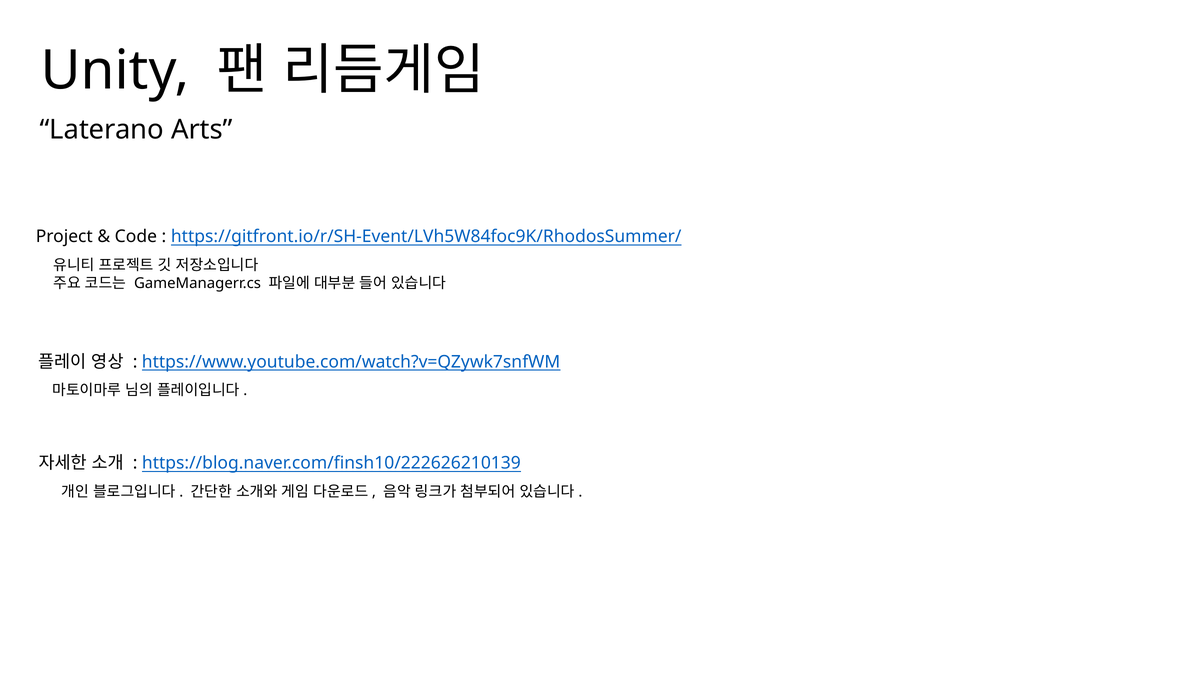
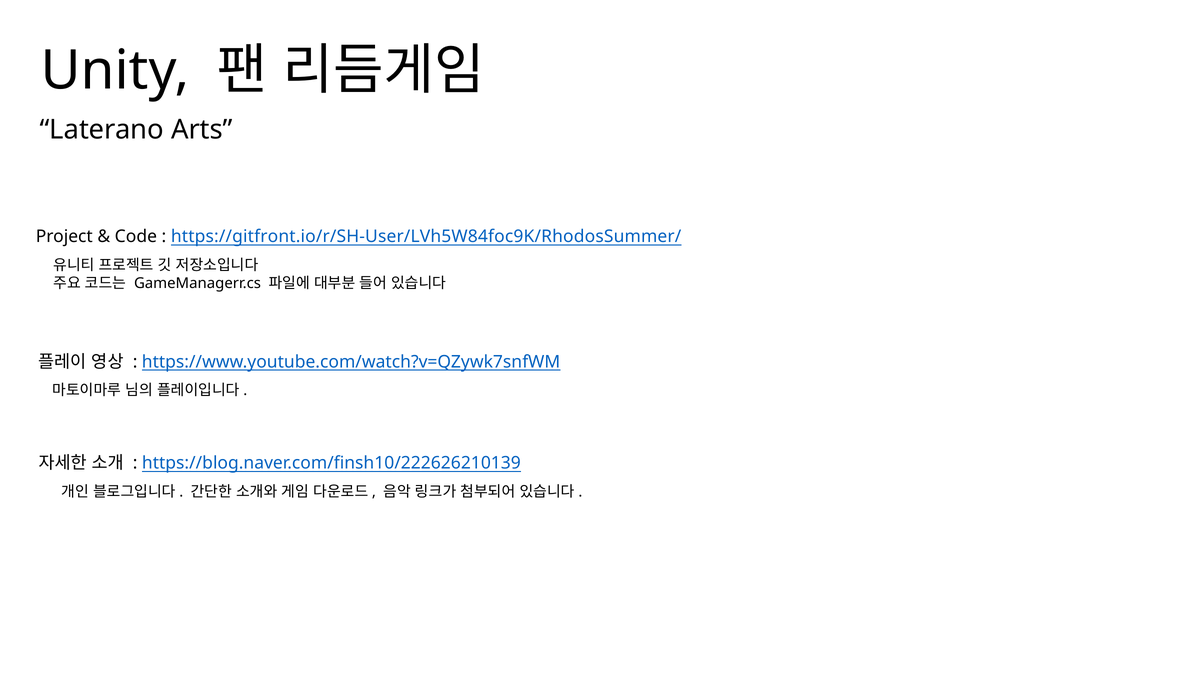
https://gitfront.io/r/SH-Event/LVh5W84foc9K/RhodosSummer/: https://gitfront.io/r/SH-Event/LVh5W84foc9K/RhodosSummer/ -> https://gitfront.io/r/SH-User/LVh5W84foc9K/RhodosSummer/
